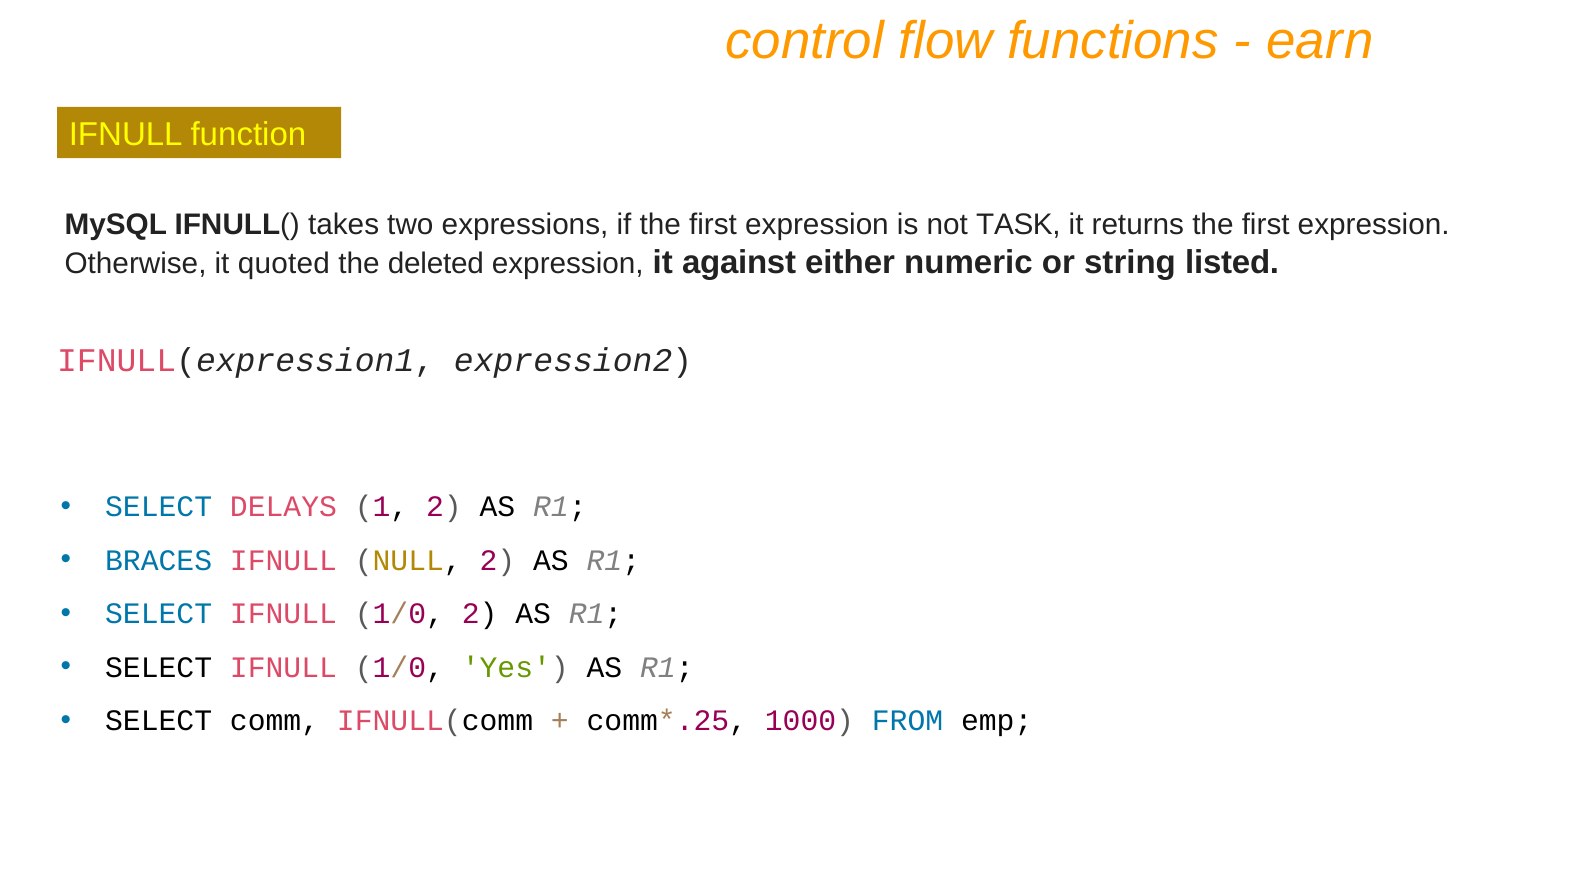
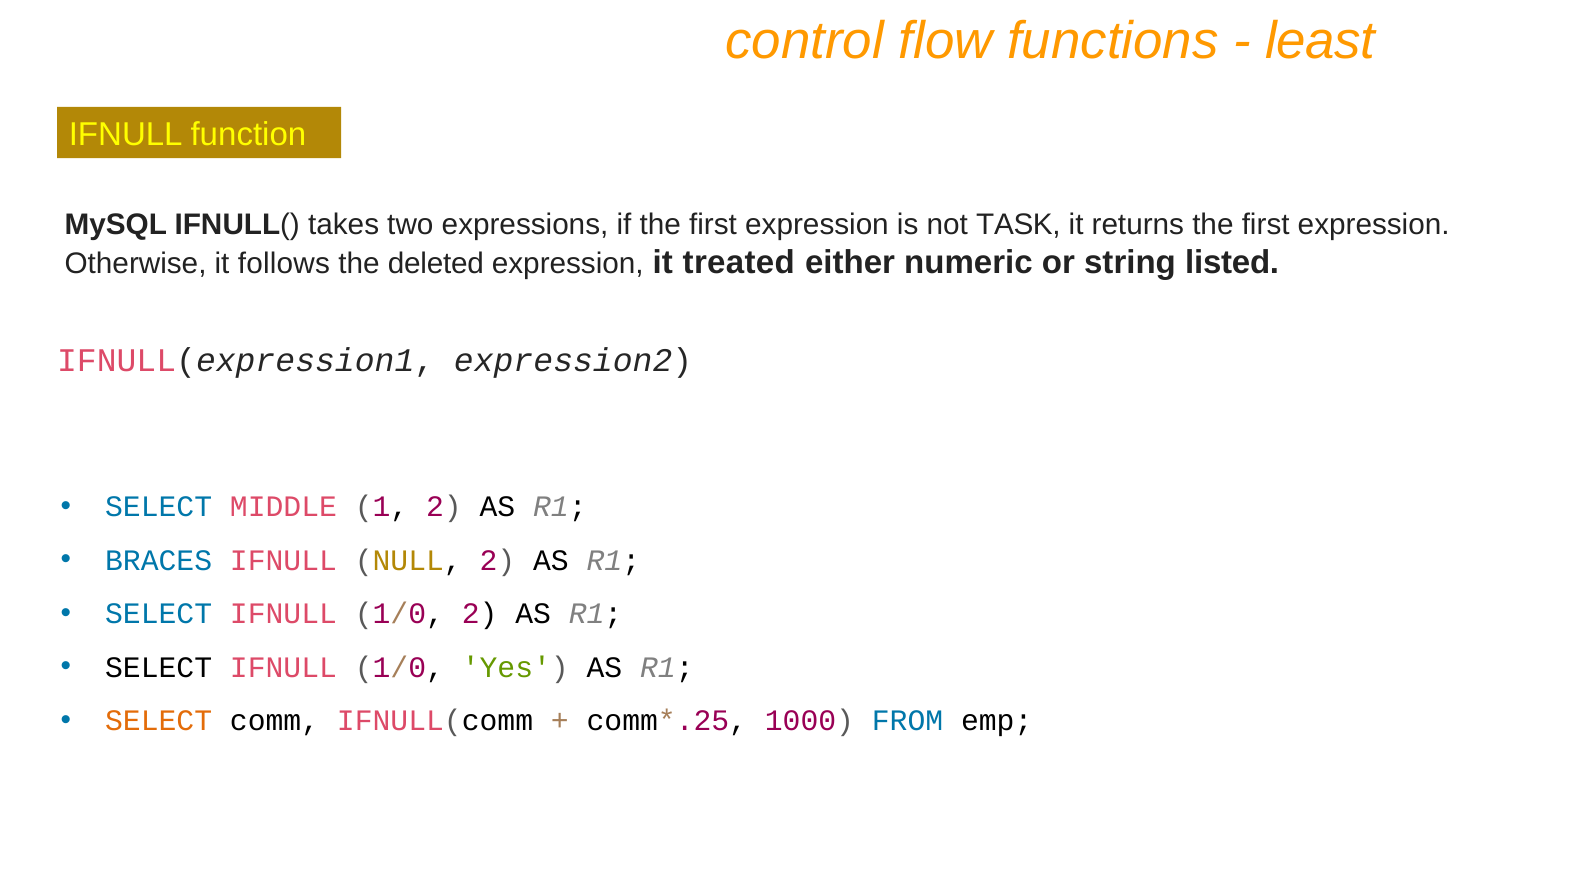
earn: earn -> least
quoted: quoted -> follows
against: against -> treated
DELAYS: DELAYS -> MIDDLE
SELECT at (159, 721) colour: black -> orange
